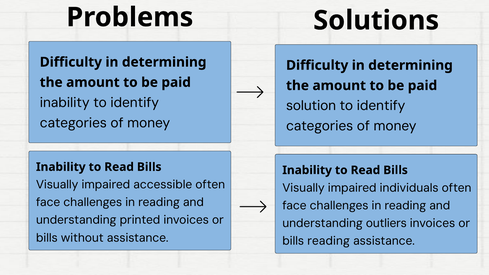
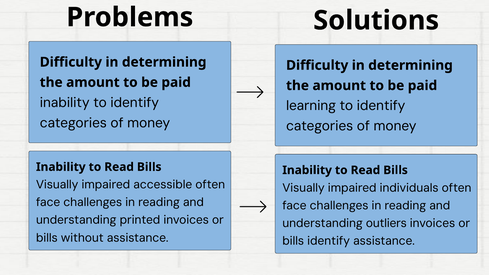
solution: solution -> learning
bills reading: reading -> identify
